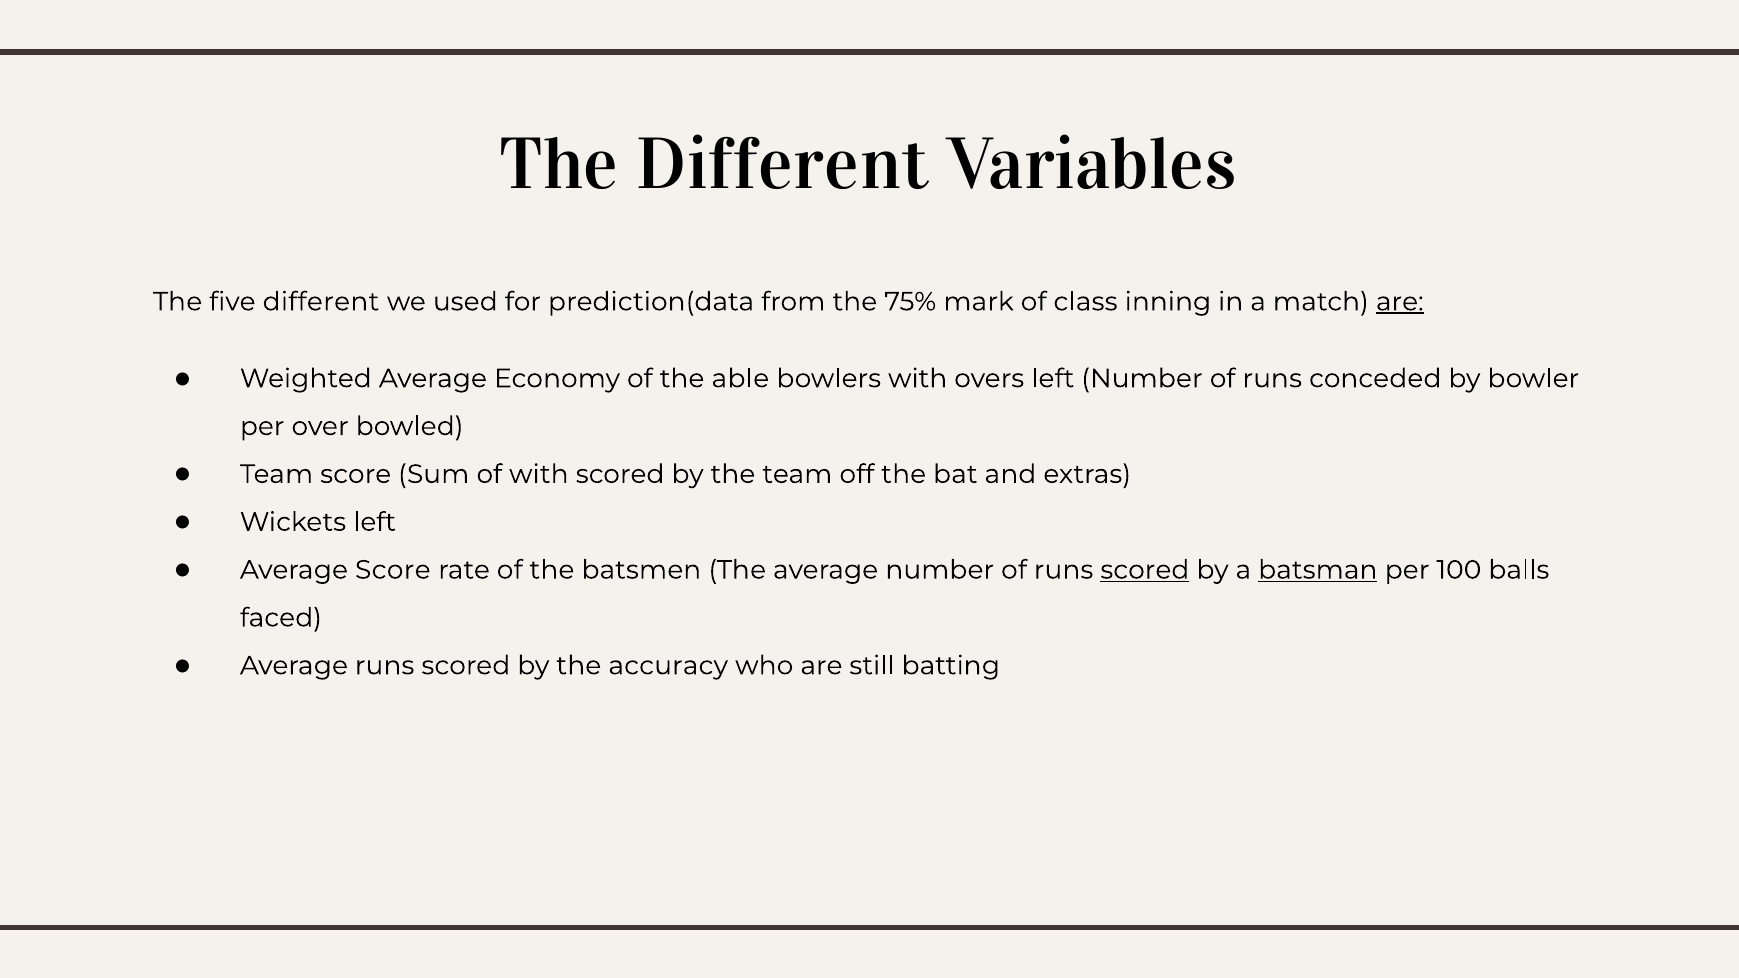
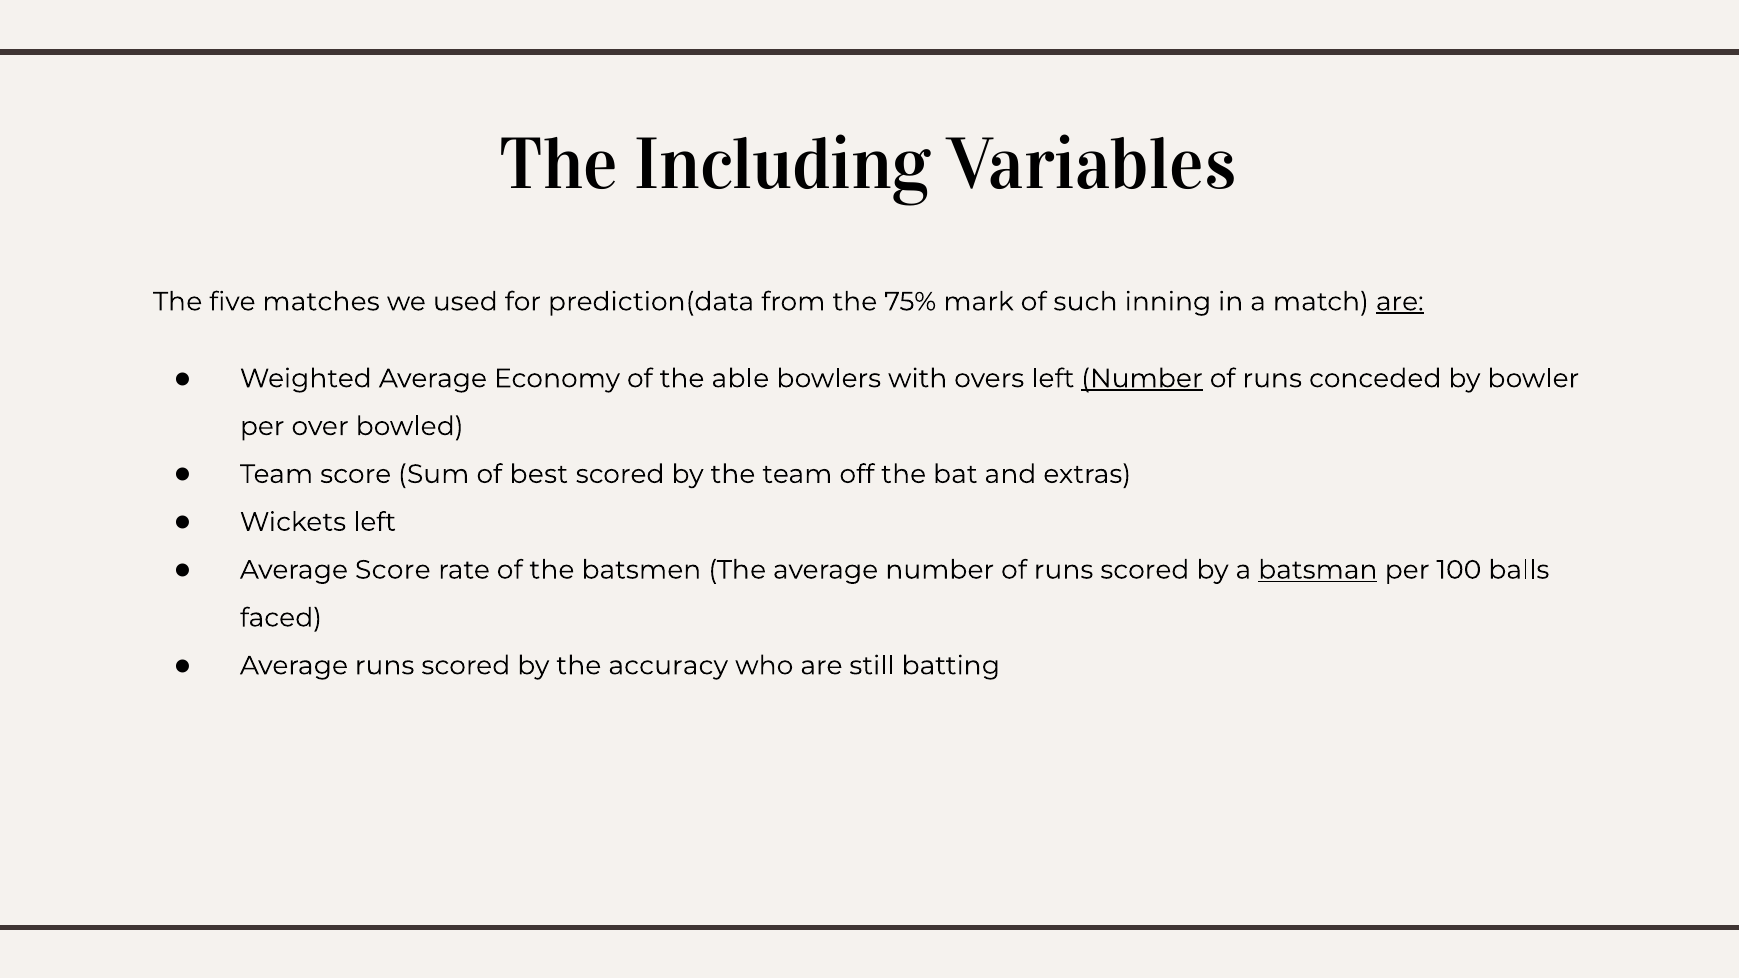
The Different: Different -> Including
five different: different -> matches
class: class -> such
Number at (1142, 379) underline: none -> present
of with: with -> best
scored at (1145, 570) underline: present -> none
